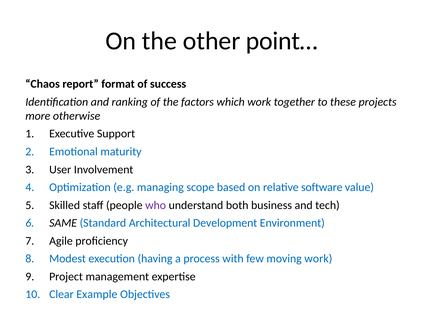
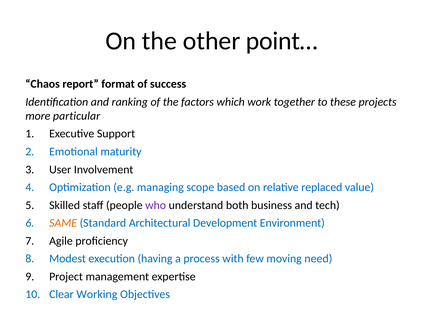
otherwise: otherwise -> particular
software: software -> replaced
SAME colour: black -> orange
moving work: work -> need
Example: Example -> Working
